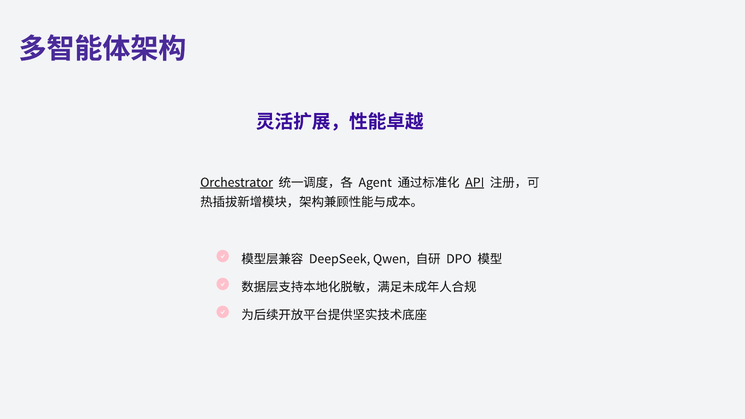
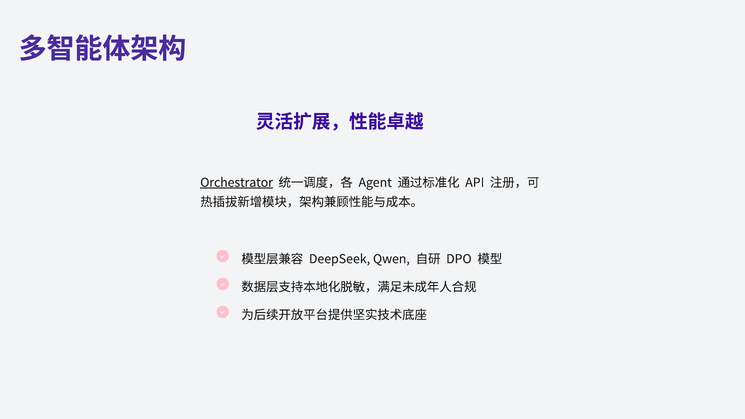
API underline: present -> none
